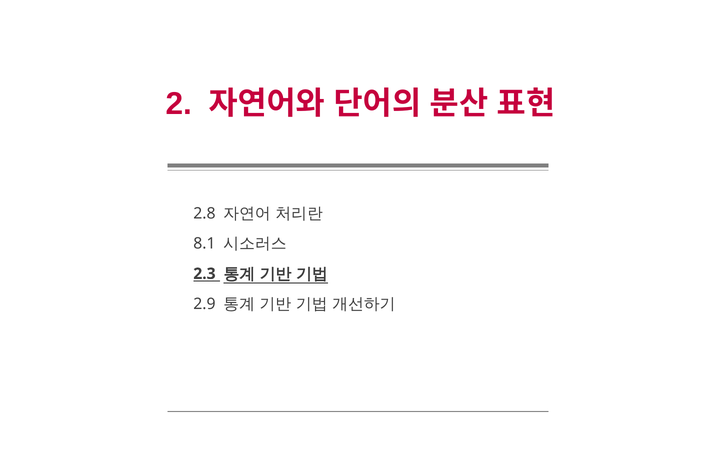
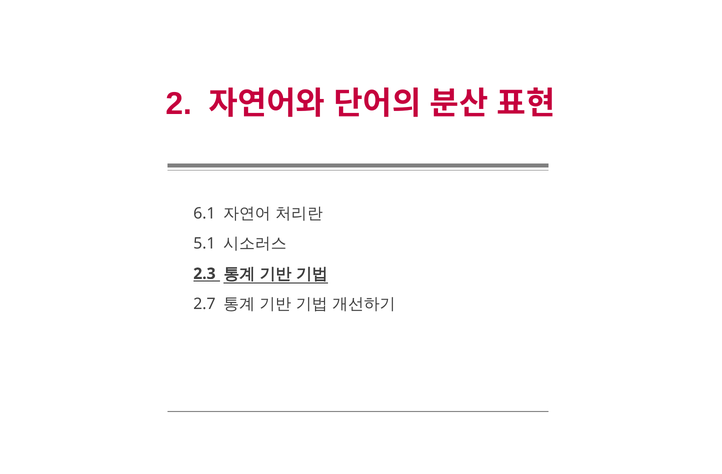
2.8: 2.8 -> 6.1
8.1: 8.1 -> 5.1
2.9: 2.9 -> 2.7
